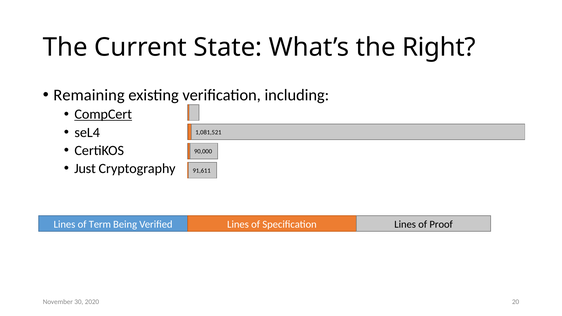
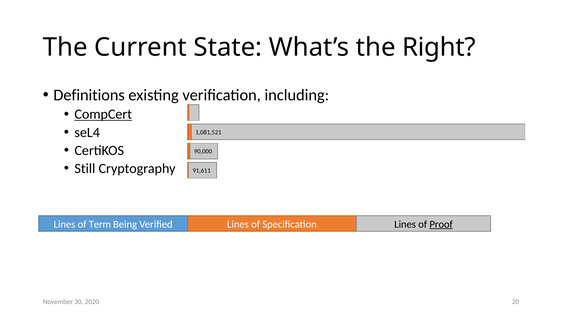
Remaining: Remaining -> Definitions
Just: Just -> Still
Proof underline: none -> present
